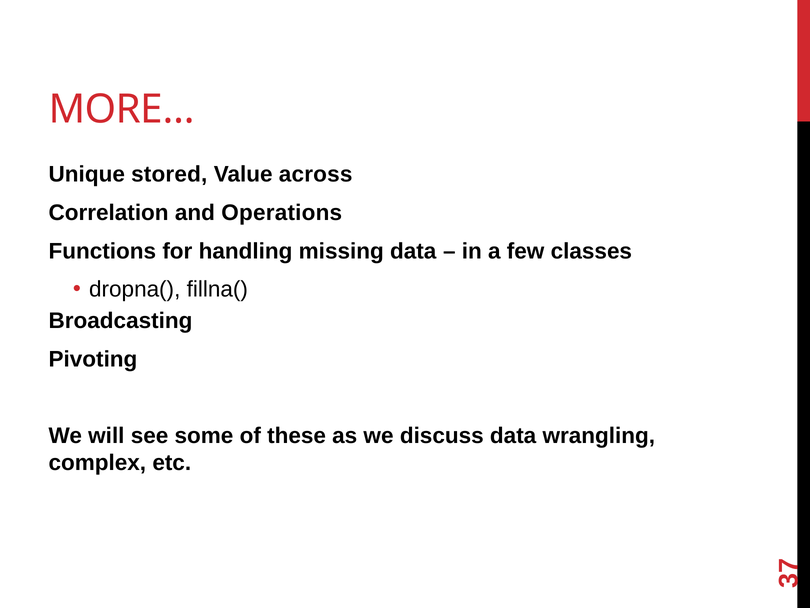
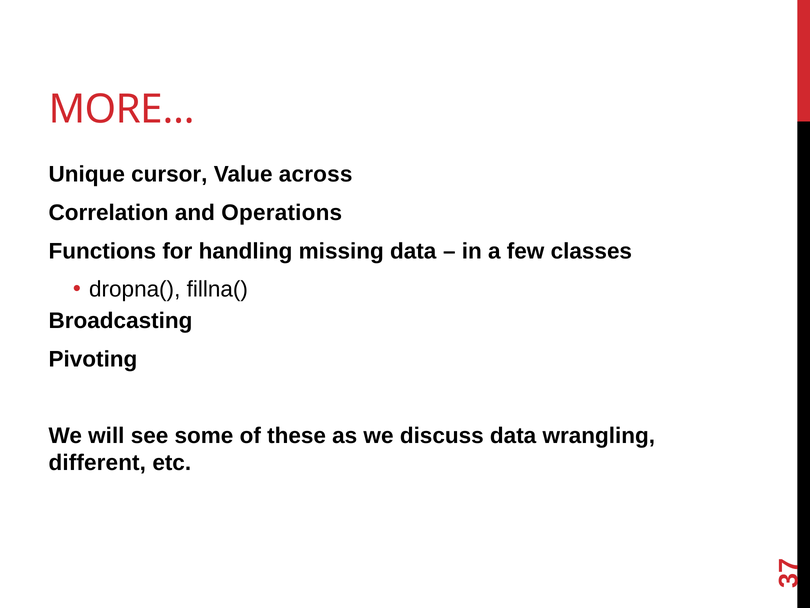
stored: stored -> cursor
complex: complex -> different
